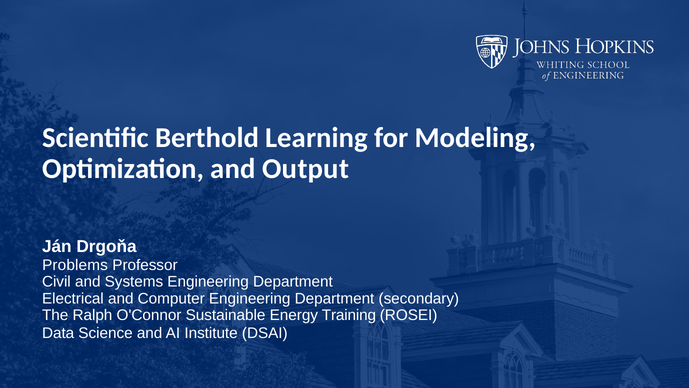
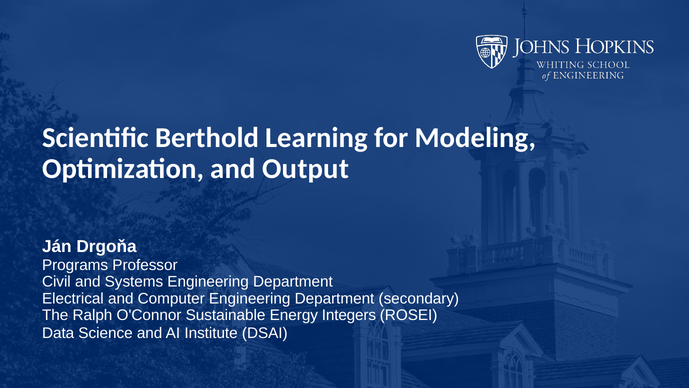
Problems: Problems -> Programs
Training: Training -> Integers
